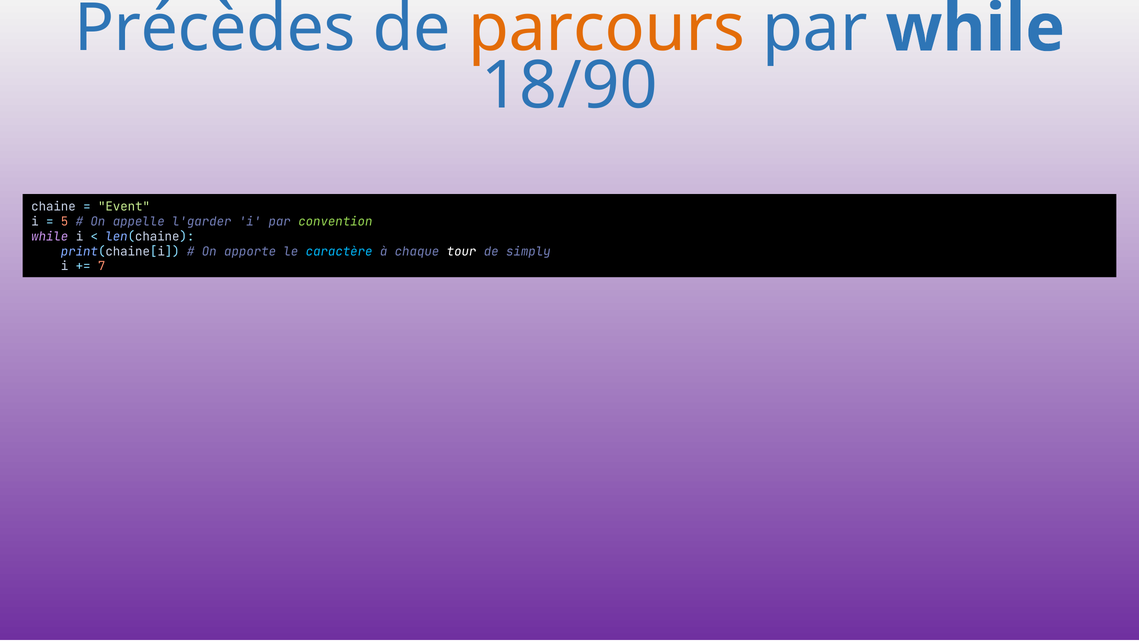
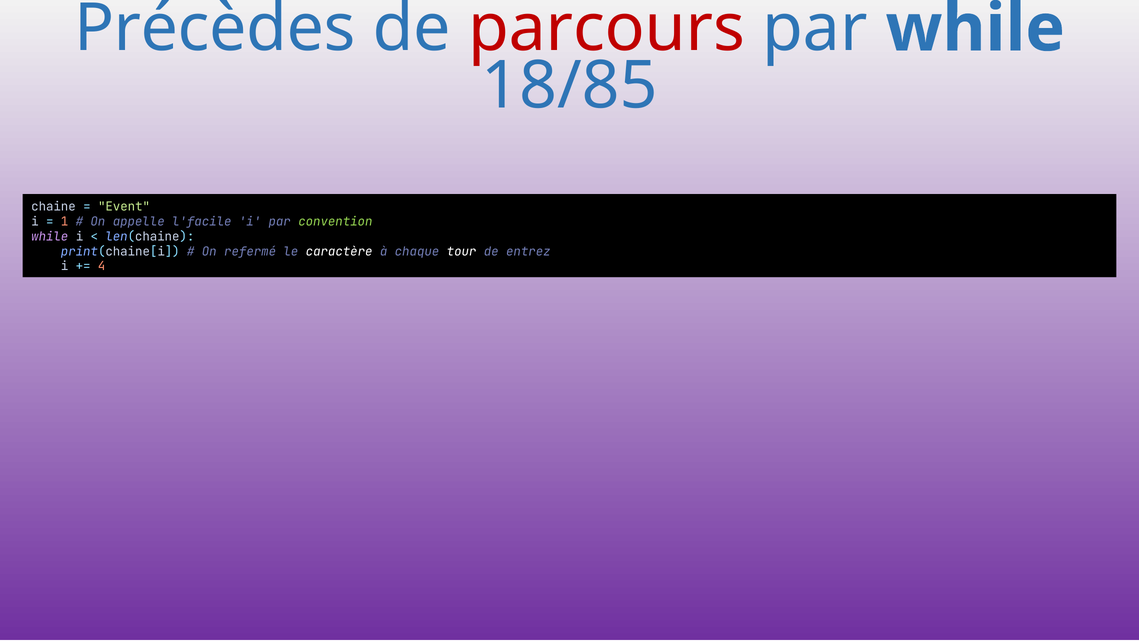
parcours colour: orange -> red
18/90: 18/90 -> 18/85
5: 5 -> 1
l'garder: l'garder -> l'facile
apporte: apporte -> refermé
caractère colour: light blue -> white
simply: simply -> entrez
7: 7 -> 4
